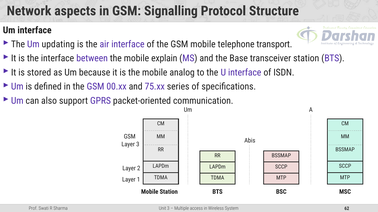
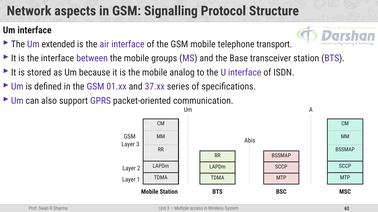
updating: updating -> extended
explain: explain -> groups
00.xx: 00.xx -> 01.xx
75.xx: 75.xx -> 37.xx
